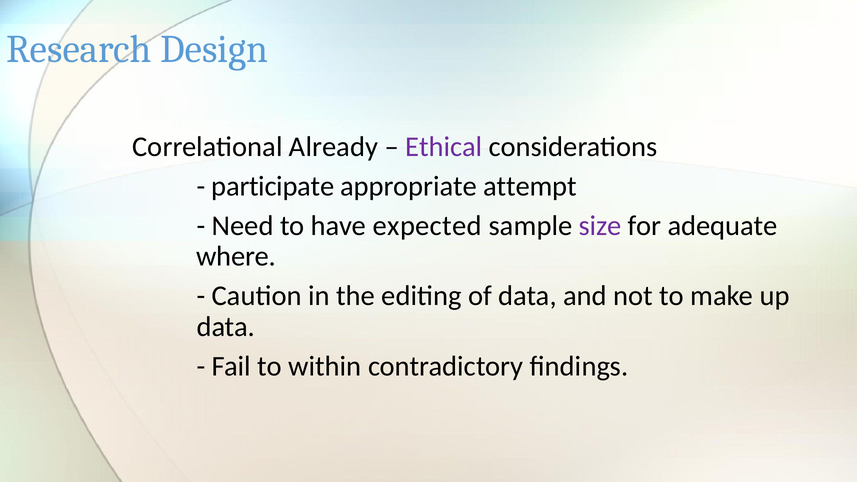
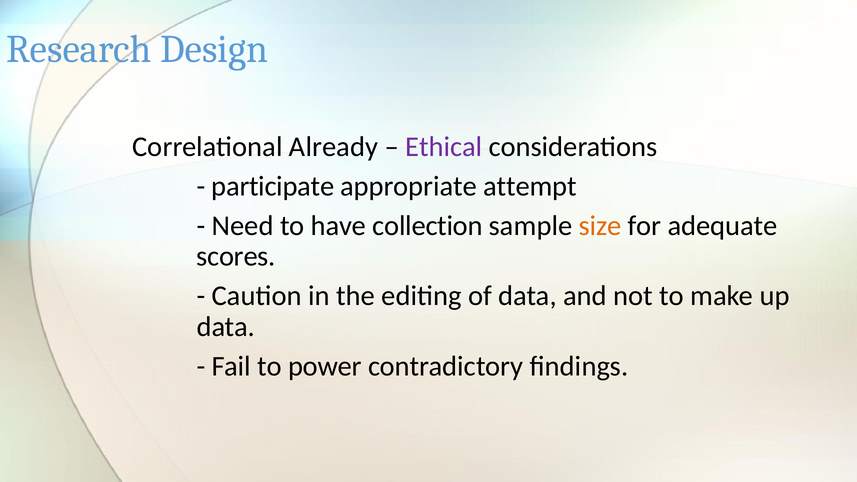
expected: expected -> collection
size colour: purple -> orange
where: where -> scores
within: within -> power
